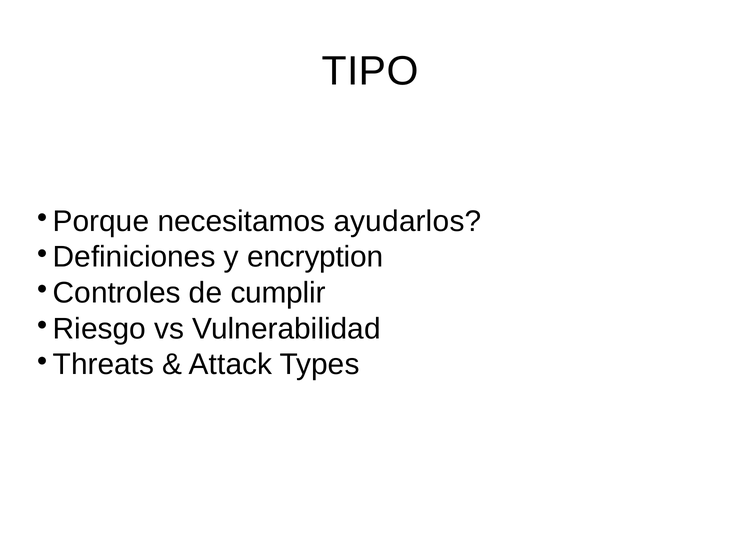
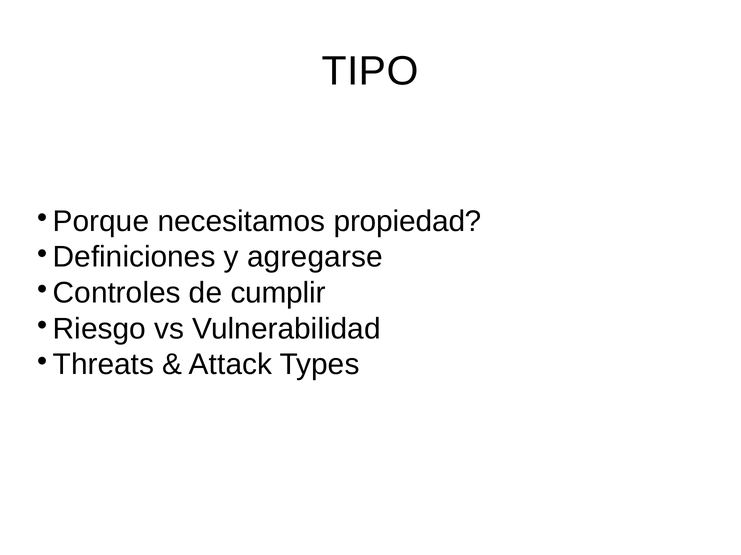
ayudarlos: ayudarlos -> propiedad
encryption: encryption -> agregarse
